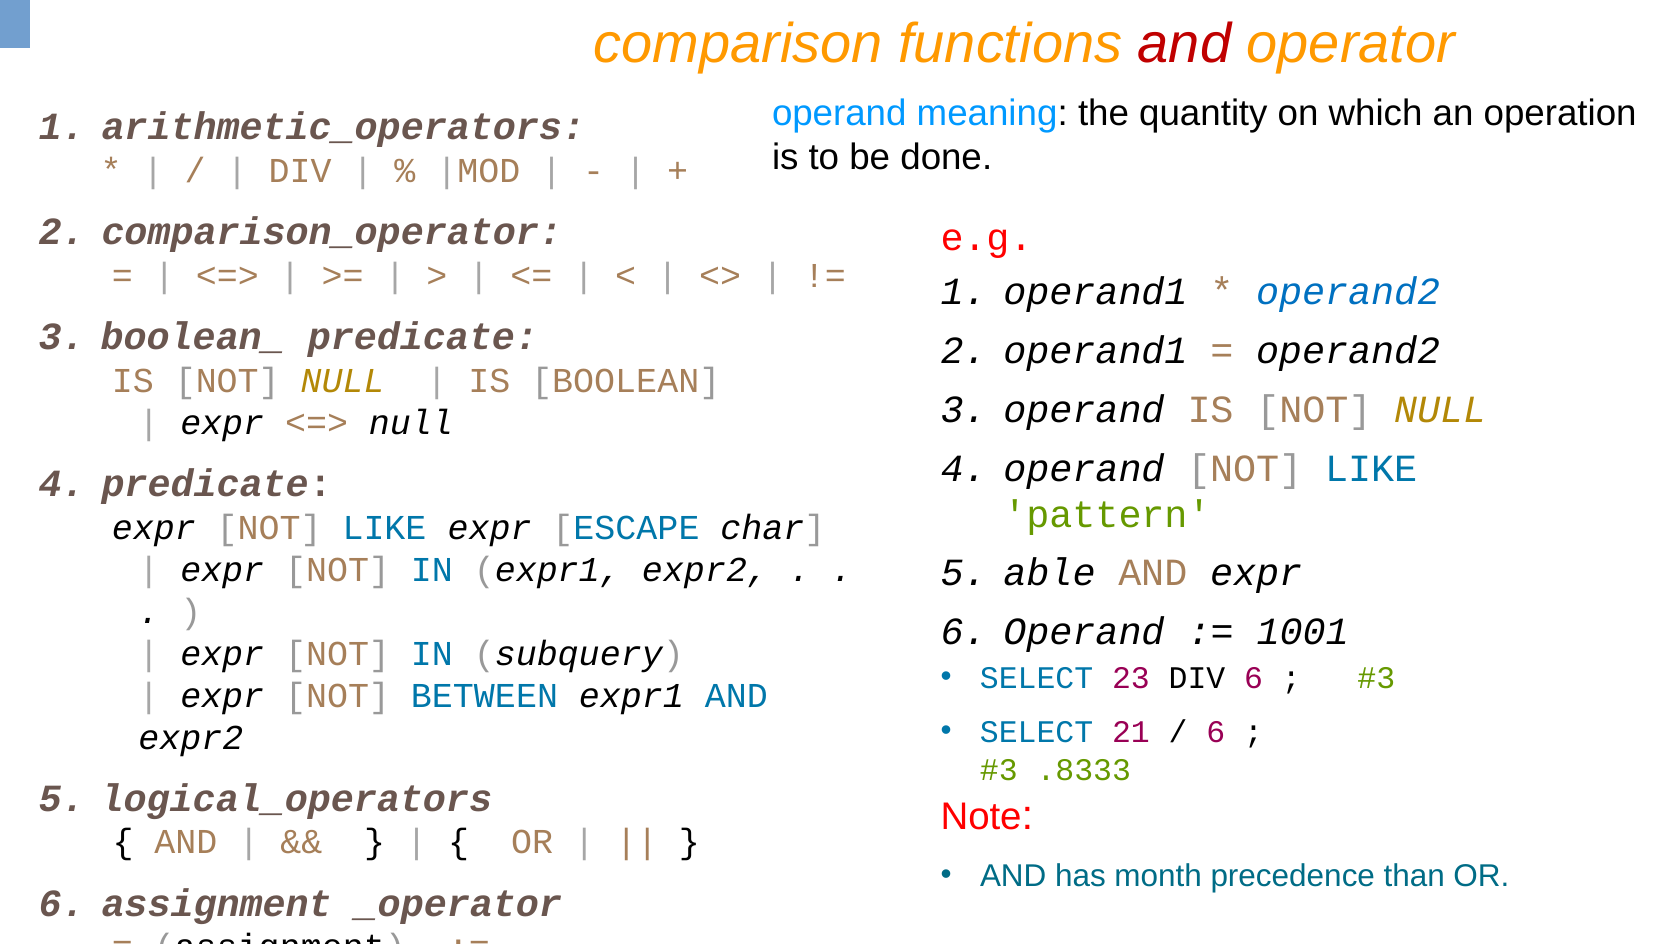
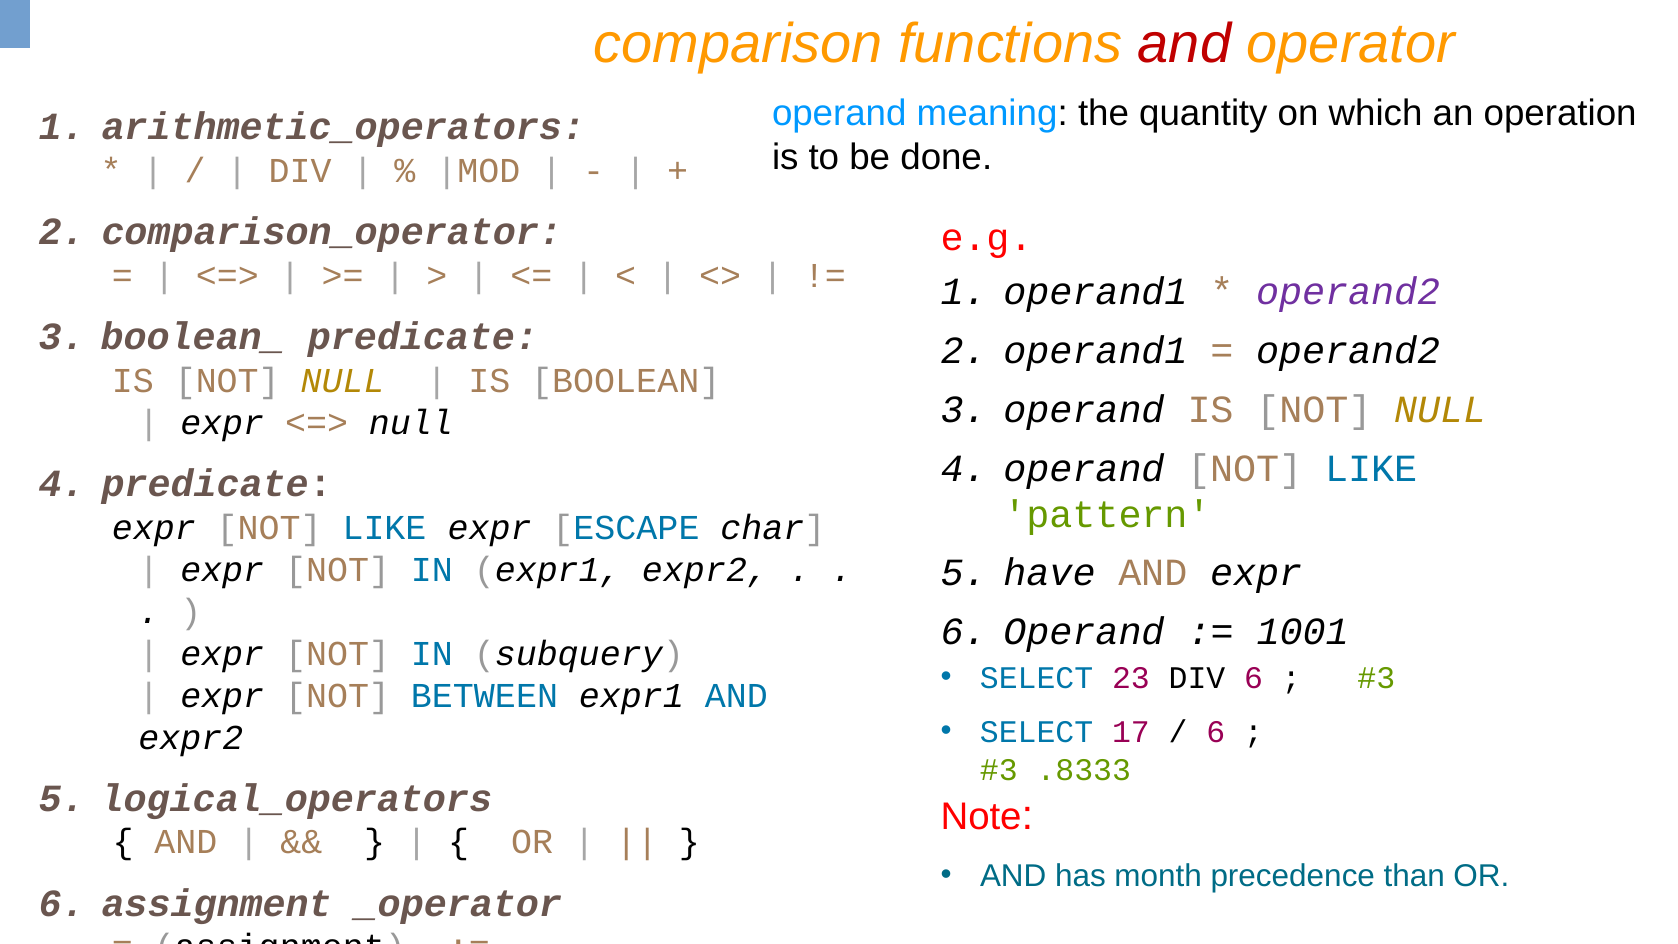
operand2 at (1348, 292) colour: blue -> purple
able: able -> have
21: 21 -> 17
